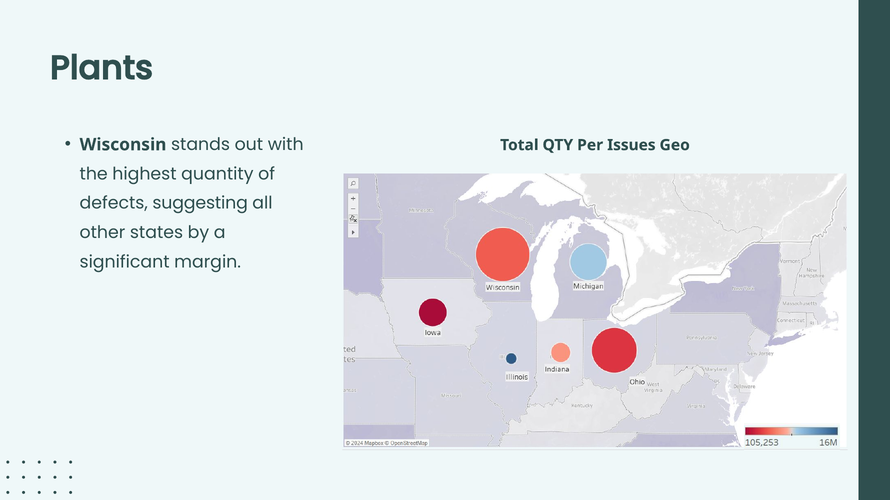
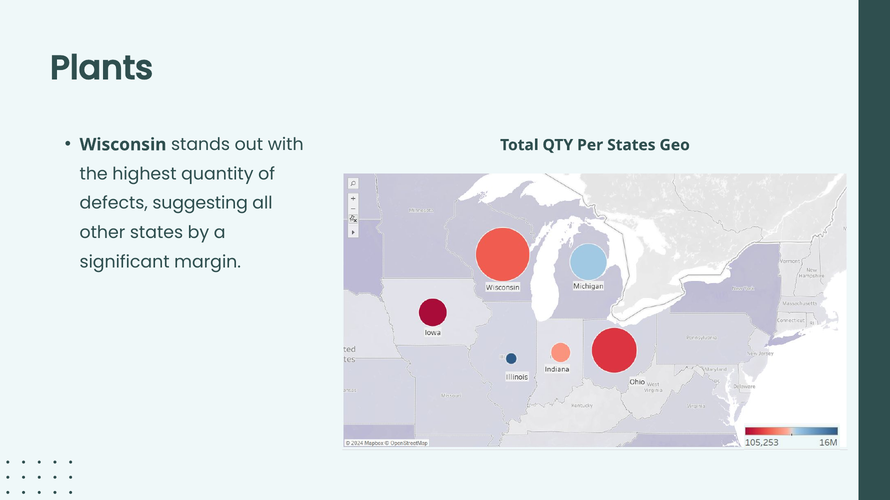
Per Issues: Issues -> States
